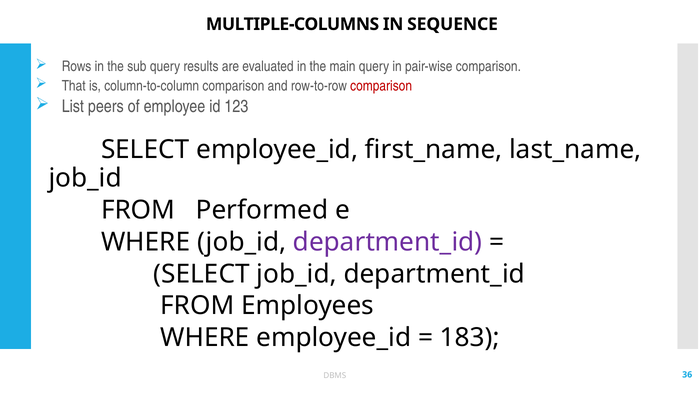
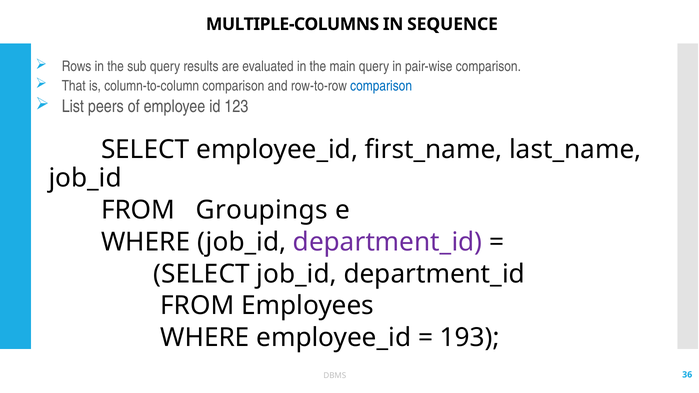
comparison at (381, 86) colour: red -> blue
Performed: Performed -> Groupings
183: 183 -> 193
